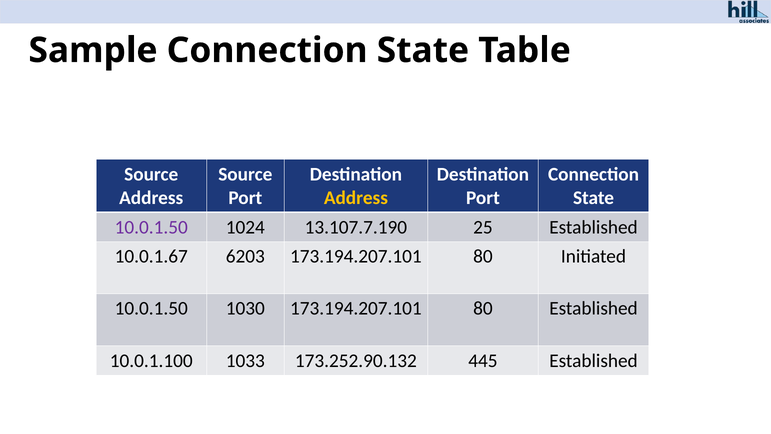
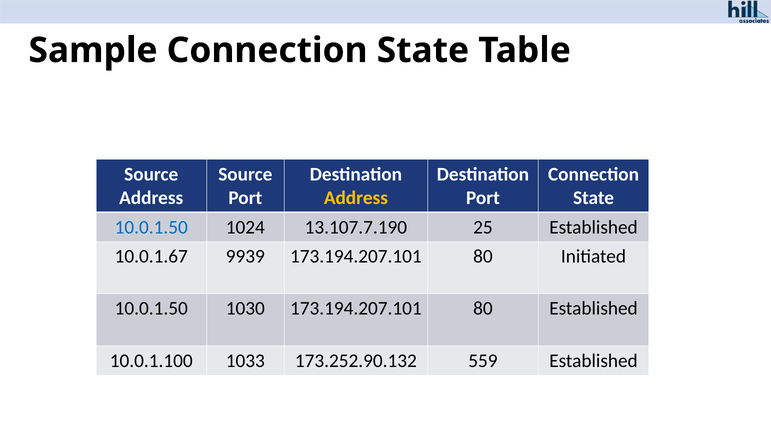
10.0.1.50 at (151, 227) colour: purple -> blue
6203: 6203 -> 9939
445: 445 -> 559
